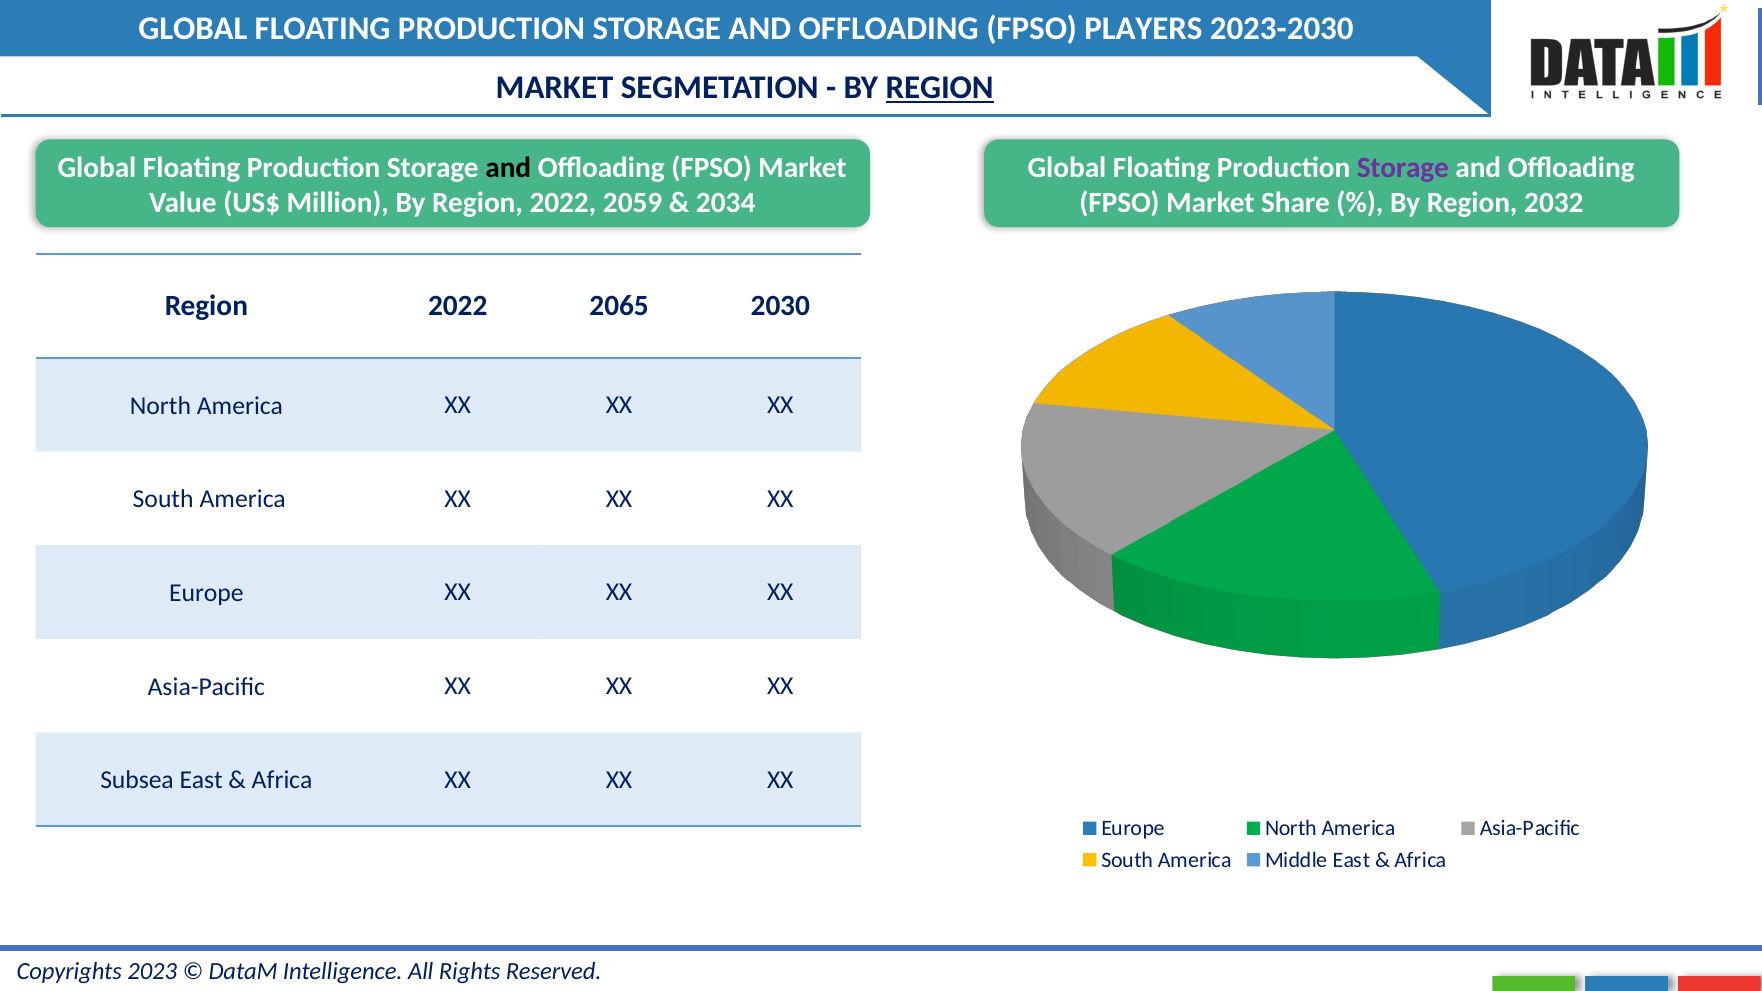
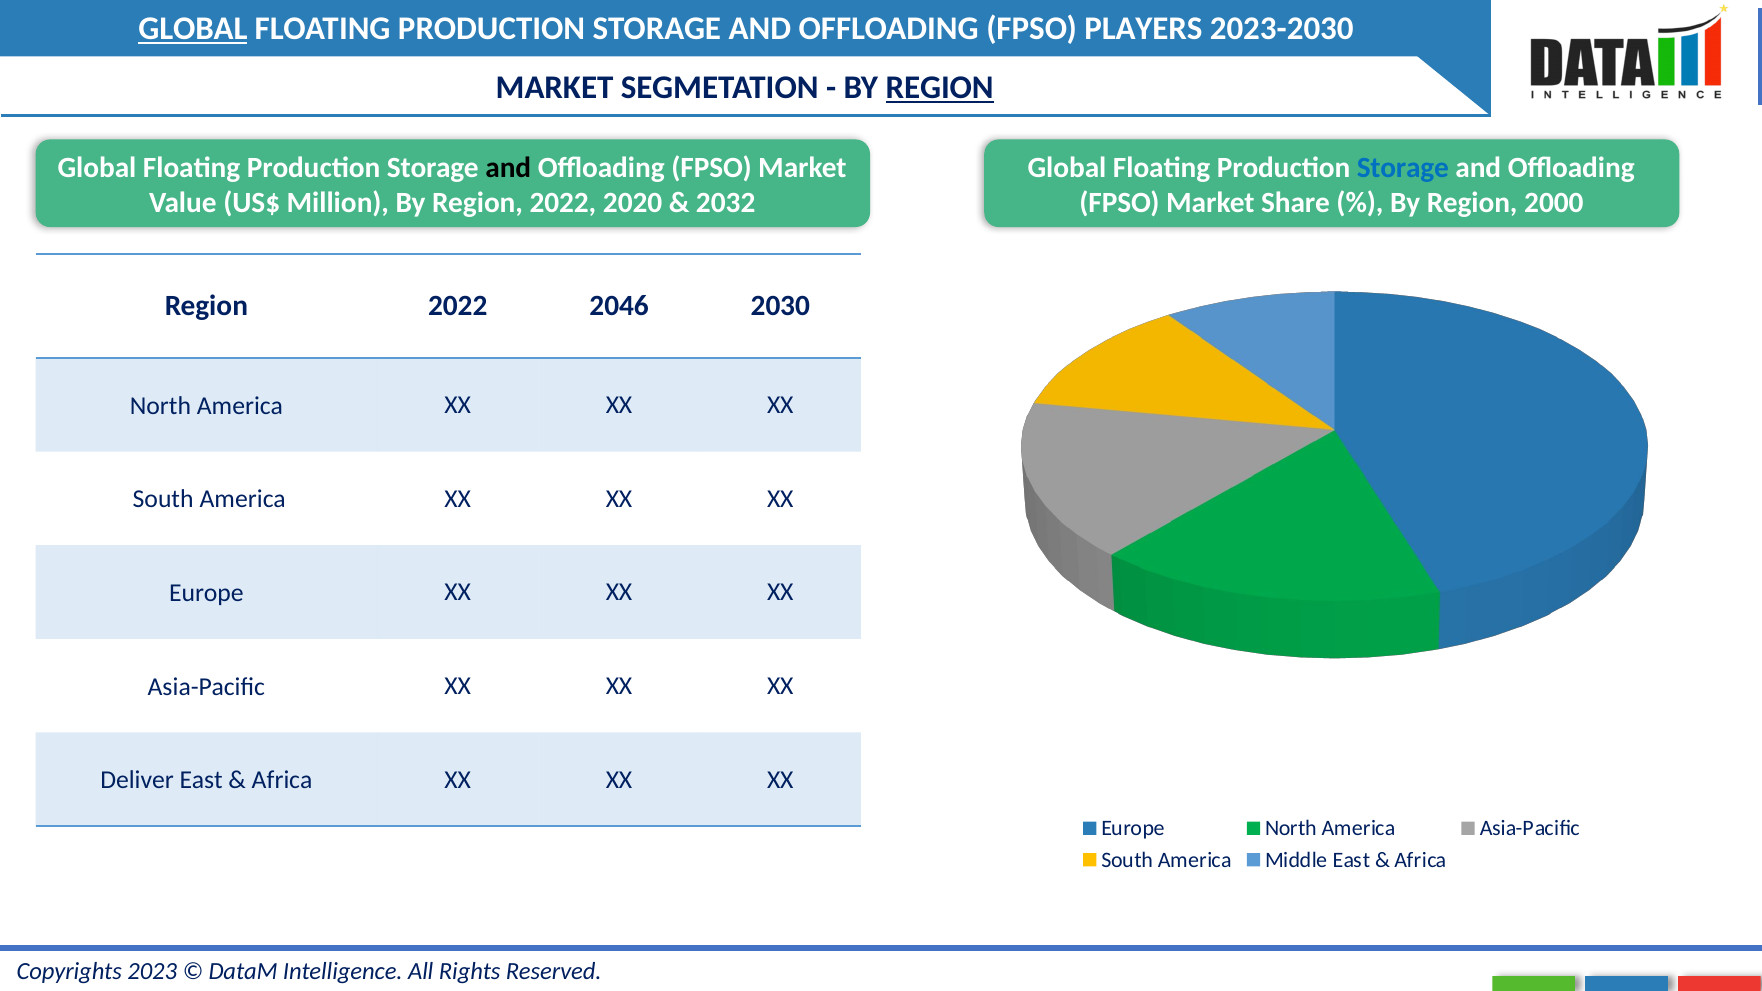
GLOBAL at (193, 29) underline: none -> present
Storage at (1403, 168) colour: purple -> blue
2059: 2059 -> 2020
2034: 2034 -> 2032
2032: 2032 -> 2000
2065: 2065 -> 2046
Subsea: Subsea -> Deliver
